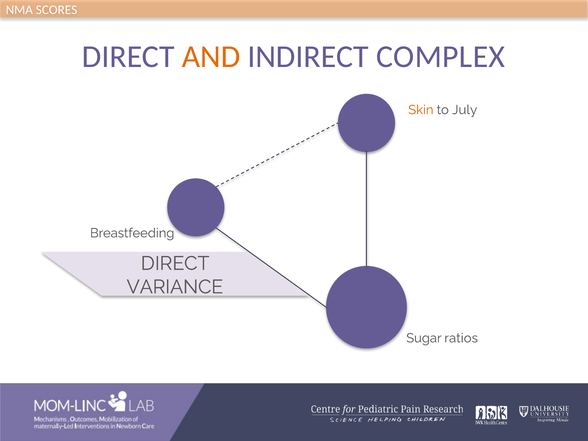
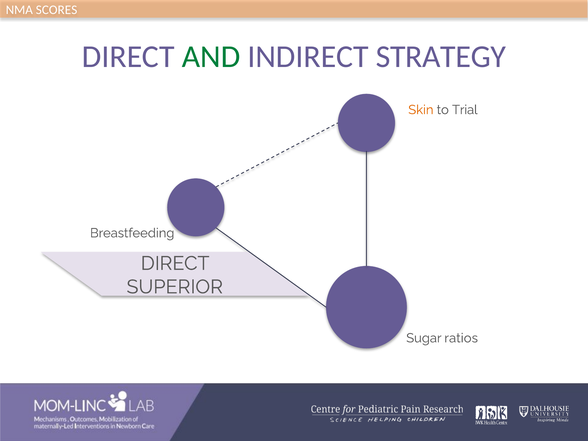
AND colour: orange -> green
COMPLEX: COMPLEX -> STRATEGY
July: July -> Trial
VARIANCE: VARIANCE -> SUPERIOR
